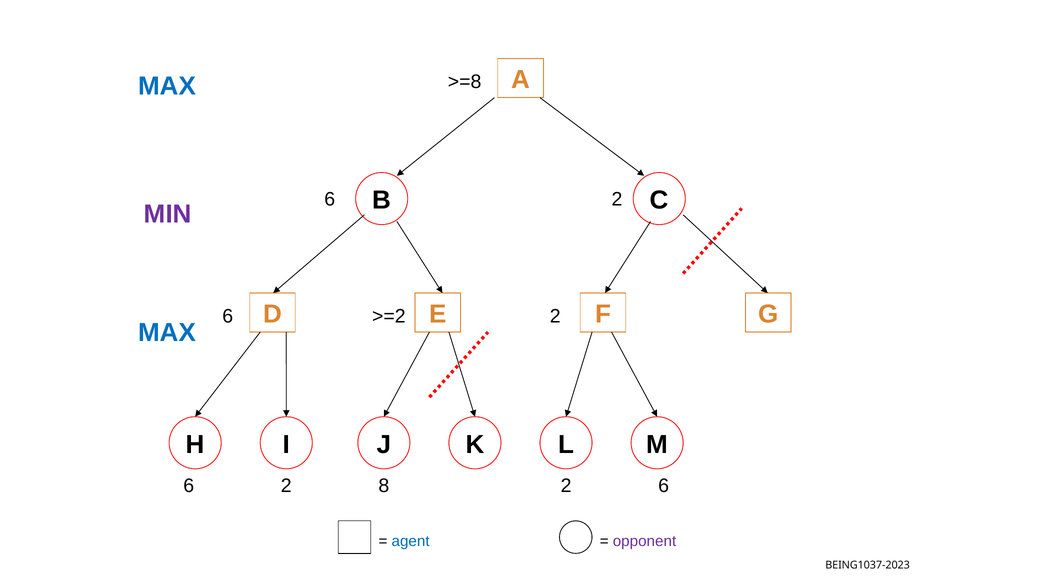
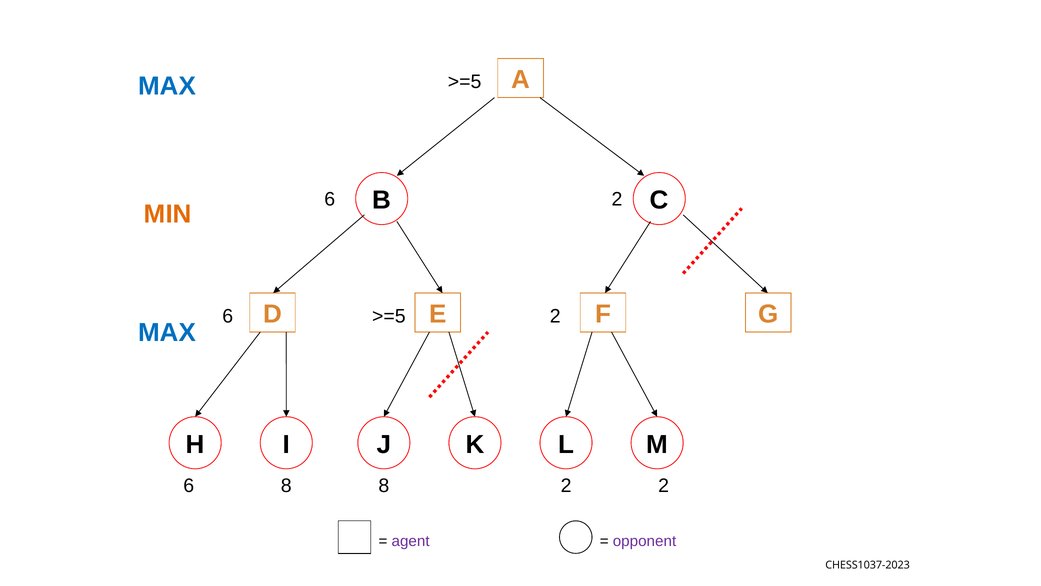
>=8 at (465, 82): >=8 -> >=5
MIN colour: purple -> orange
6 >=2: >=2 -> >=5
2 at (286, 485): 2 -> 8
6 at (664, 485): 6 -> 2
agent colour: blue -> purple
BEING1037-2023: BEING1037-2023 -> CHESS1037-2023
